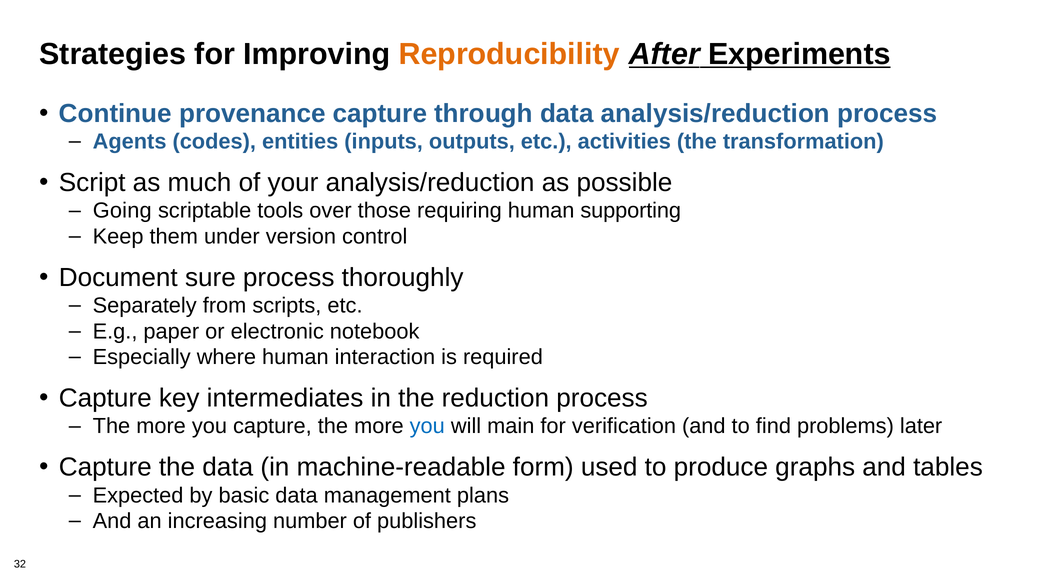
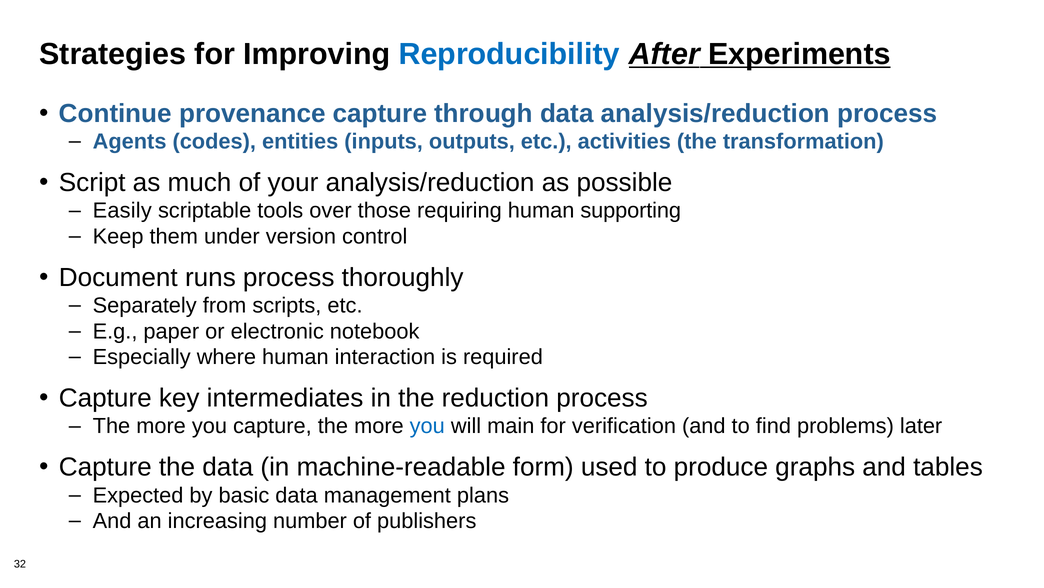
Reproducibility colour: orange -> blue
Going: Going -> Easily
sure: sure -> runs
